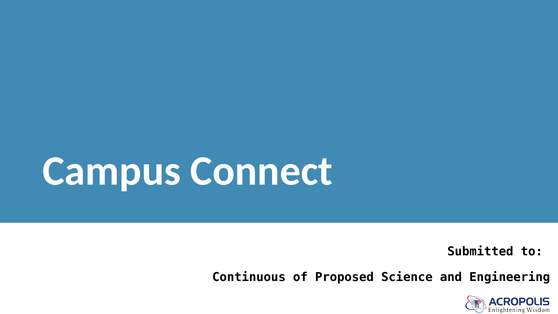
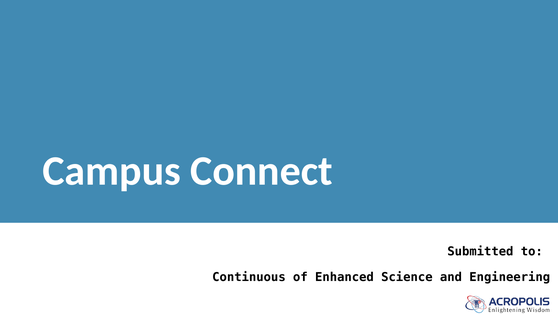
Proposed: Proposed -> Enhanced
